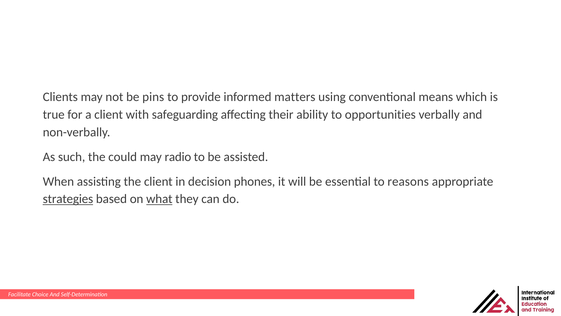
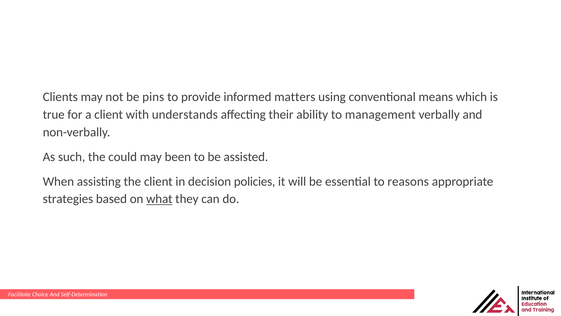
safeguarding: safeguarding -> understands
opportunities: opportunities -> management
radio: radio -> been
phones: phones -> policies
strategies underline: present -> none
